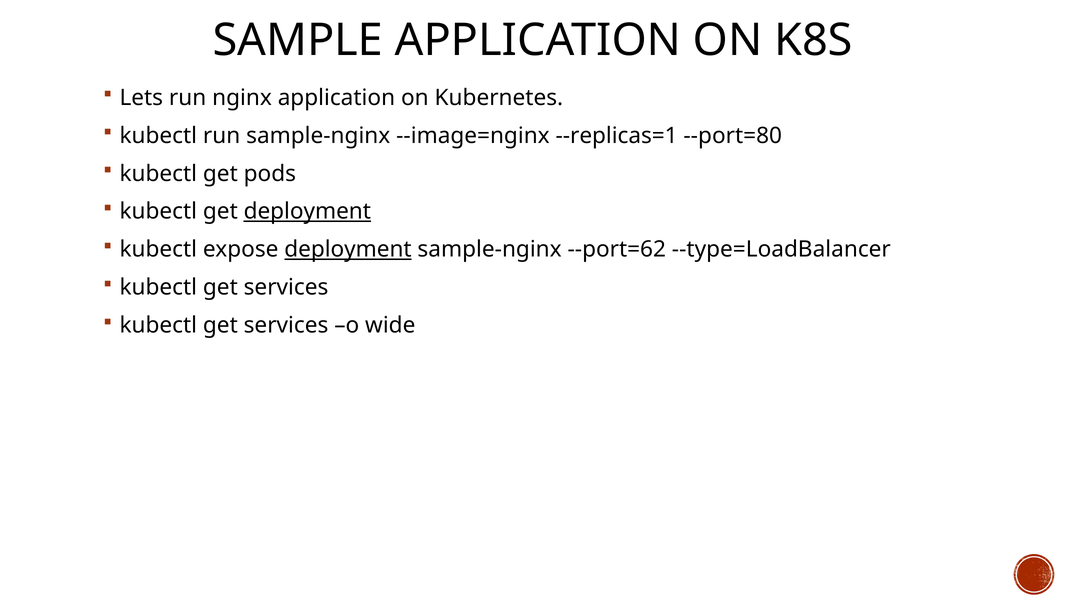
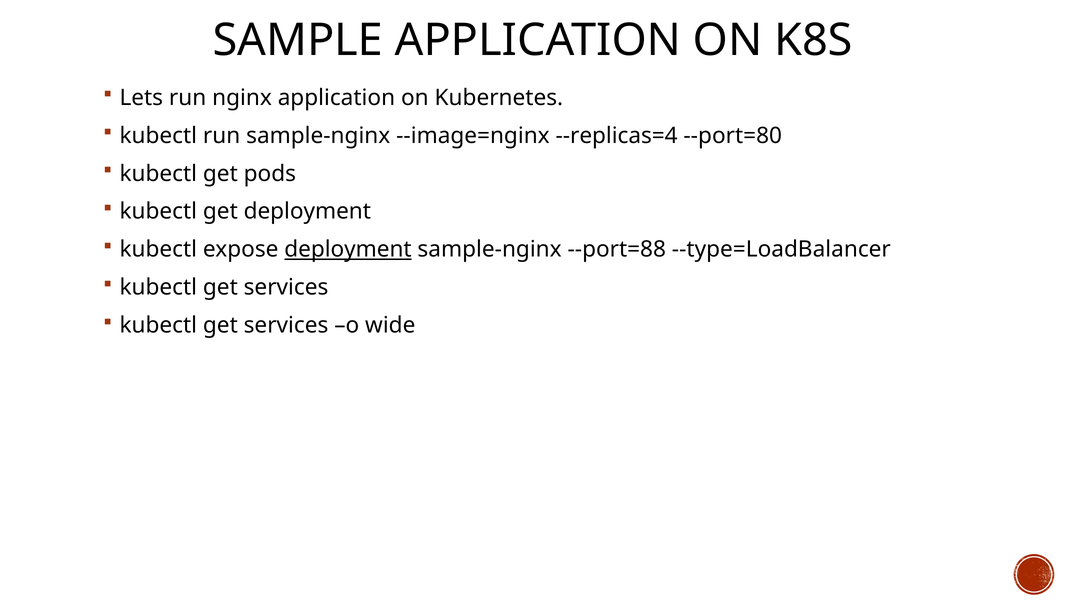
--replicas=1: --replicas=1 -> --replicas=4
deployment at (307, 211) underline: present -> none
--port=62: --port=62 -> --port=88
